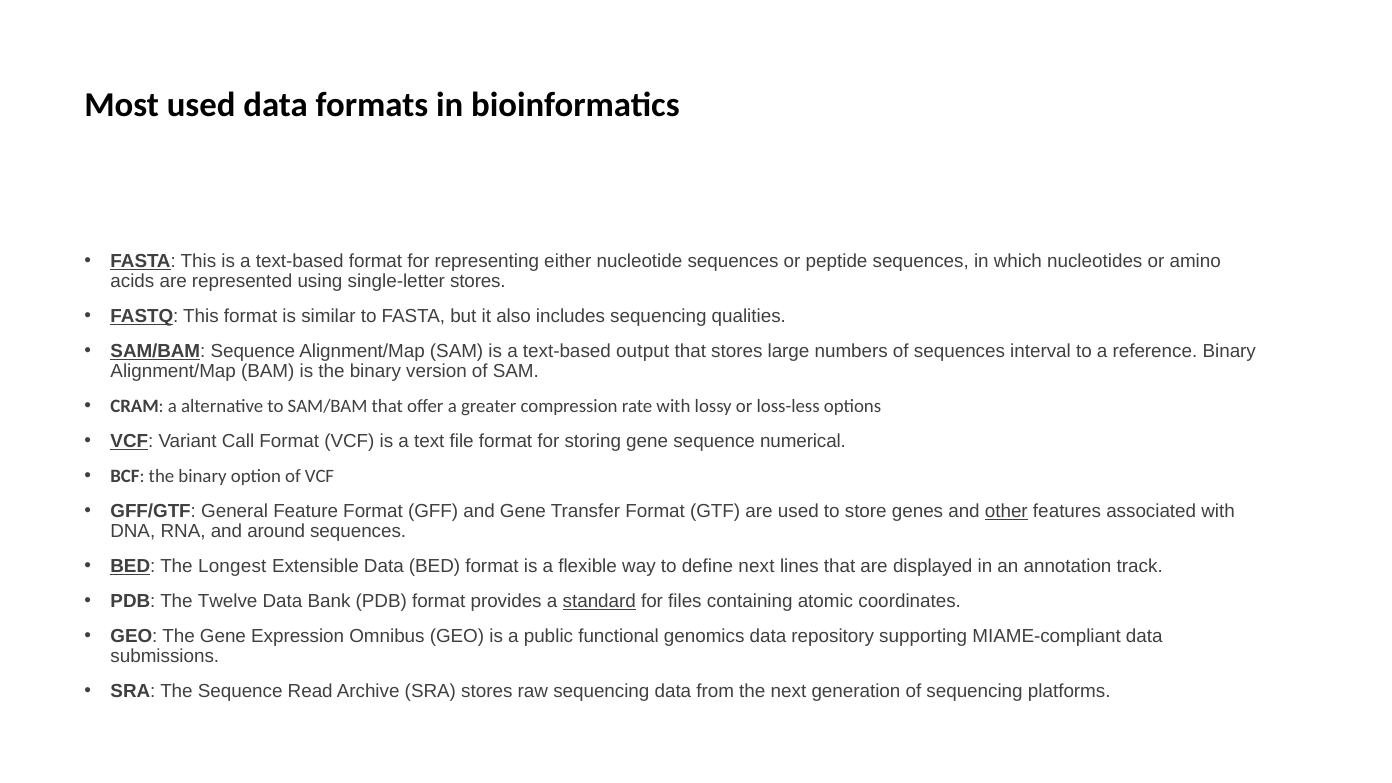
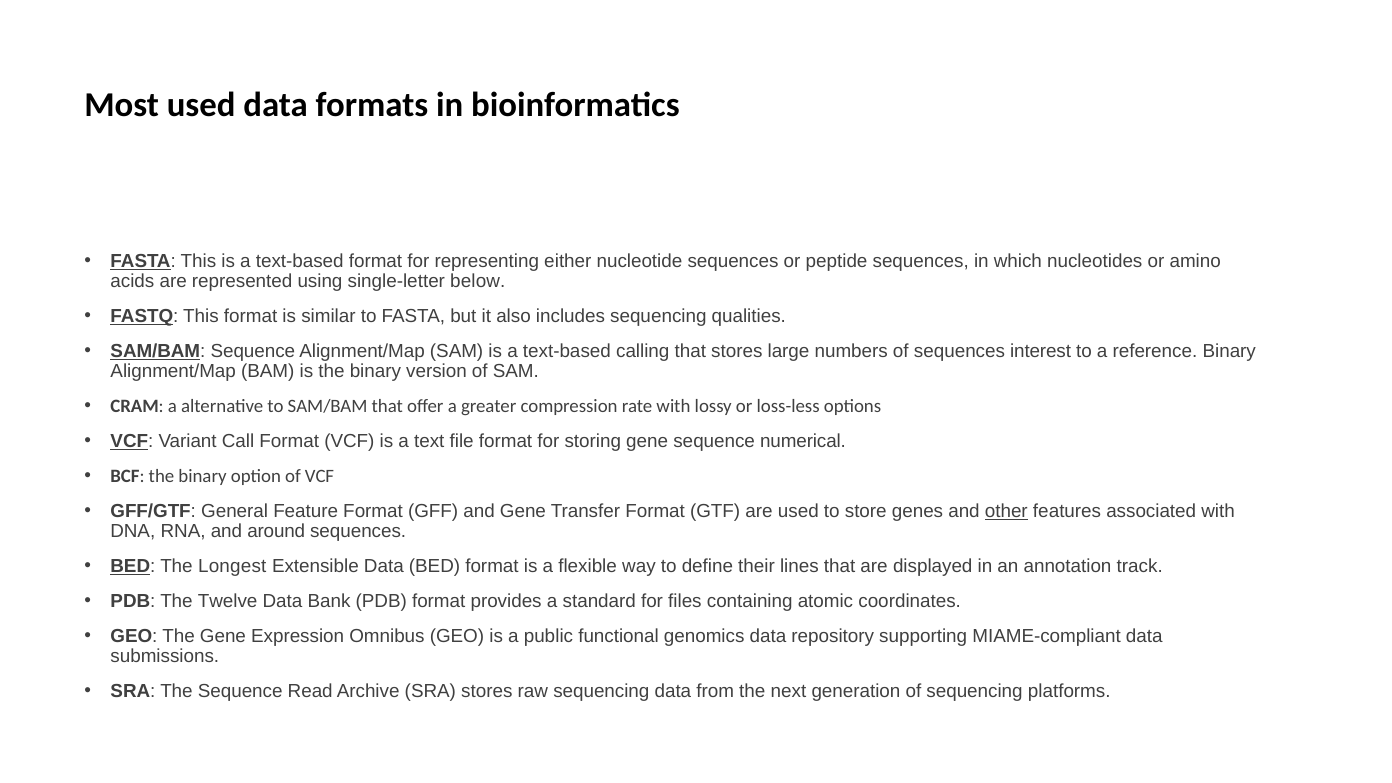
single-letter stores: stores -> below
output: output -> calling
interval: interval -> interest
define next: next -> their
standard underline: present -> none
